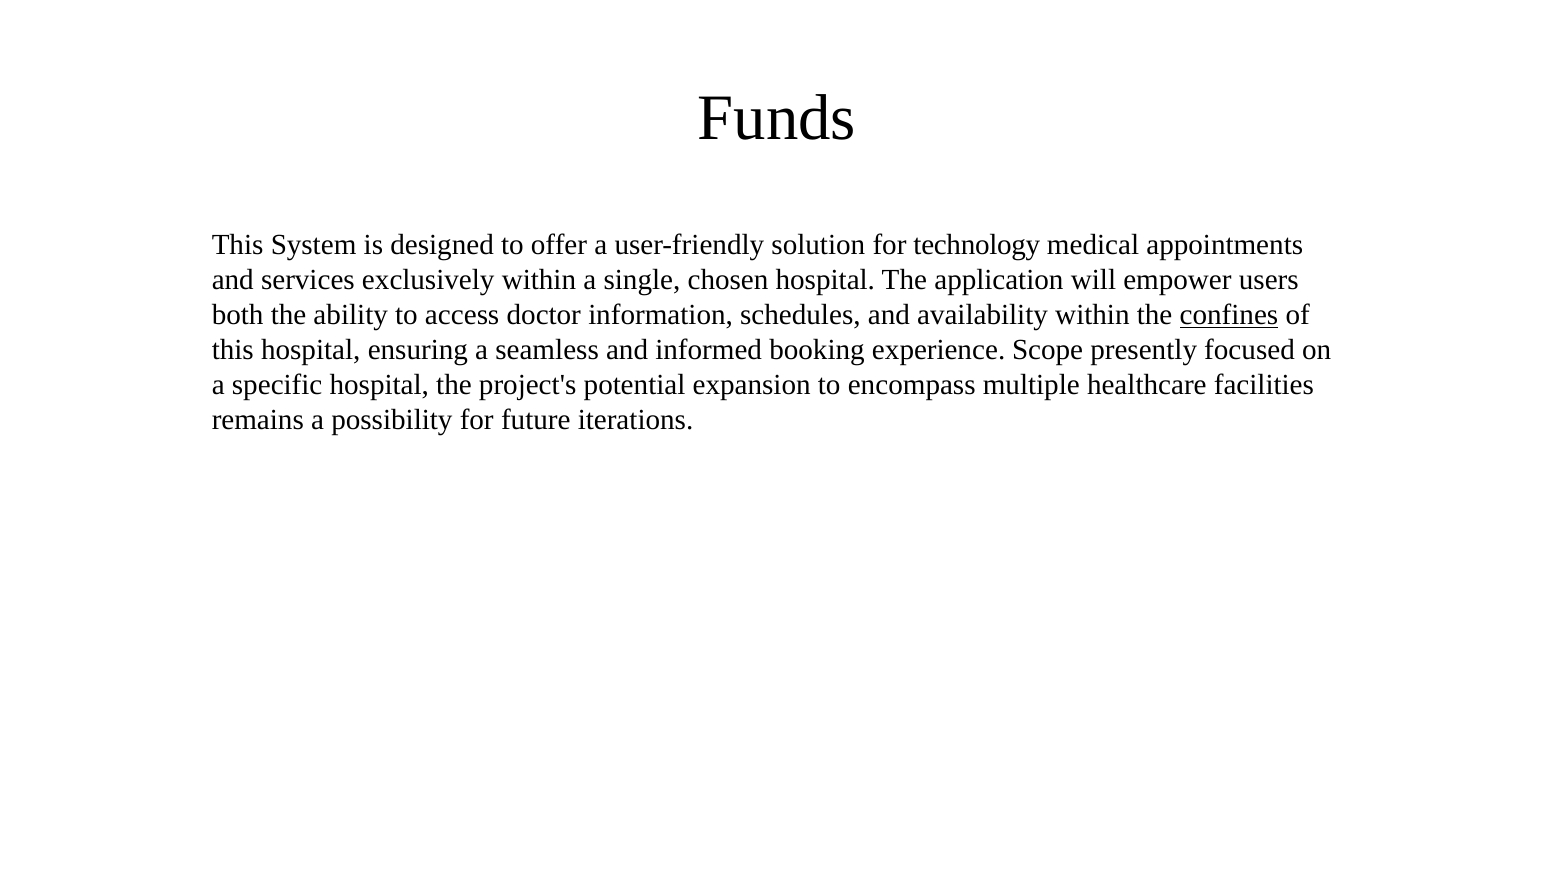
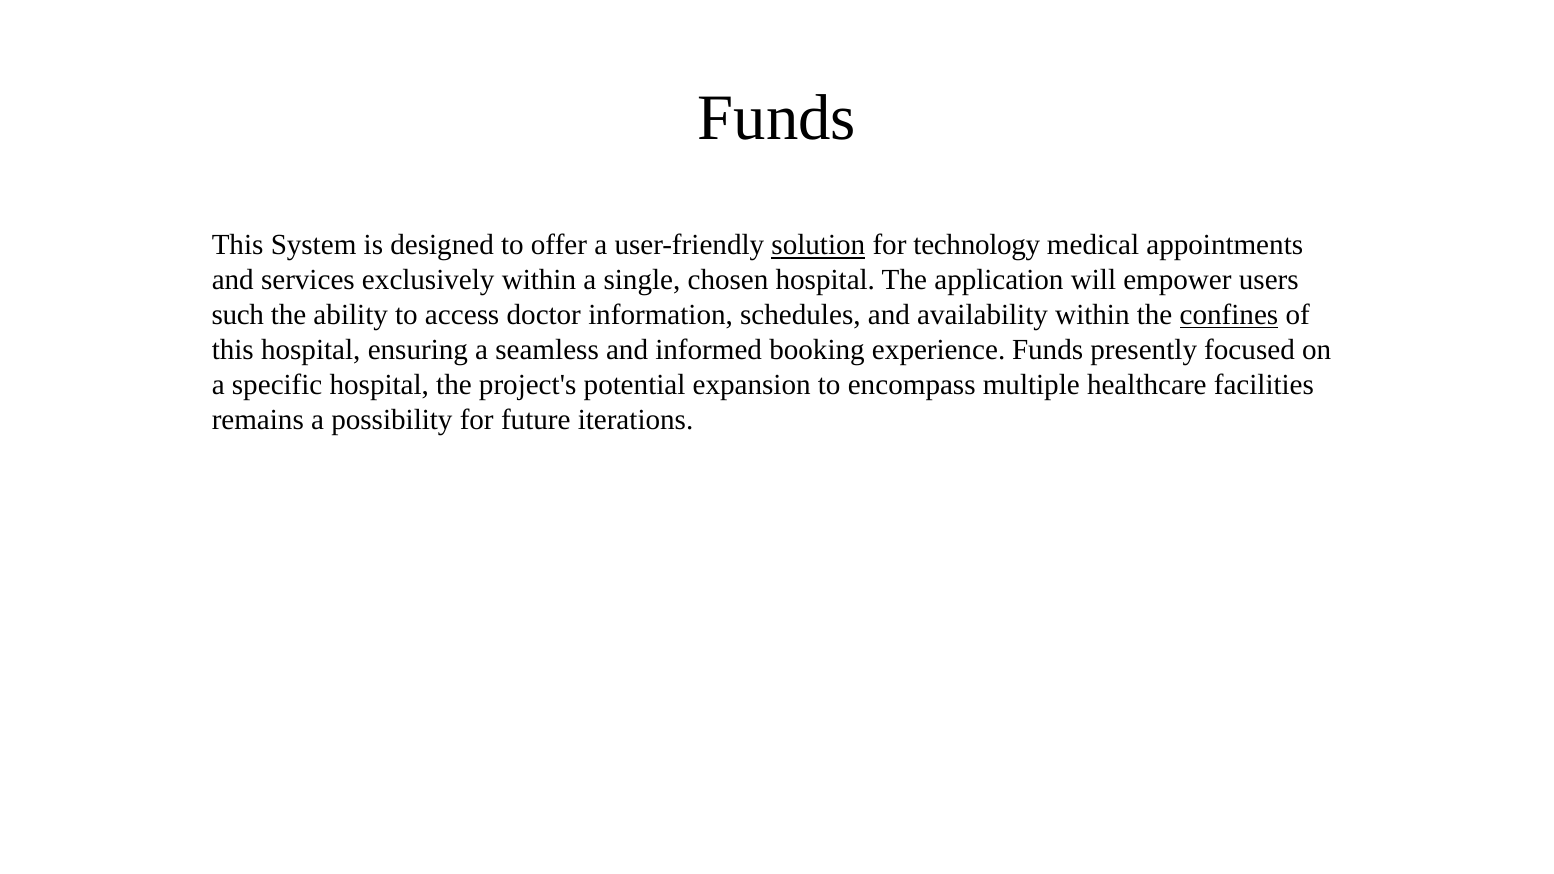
solution underline: none -> present
both: both -> such
experience Scope: Scope -> Funds
